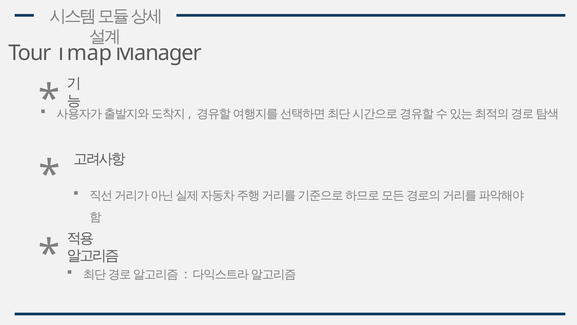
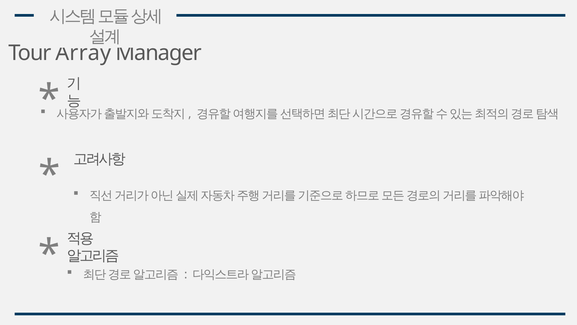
Tmap: Tmap -> Array
